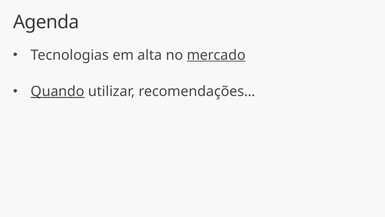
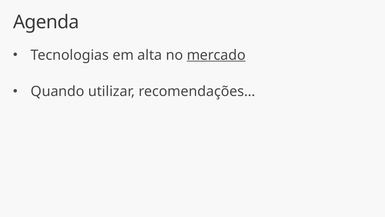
Quando underline: present -> none
